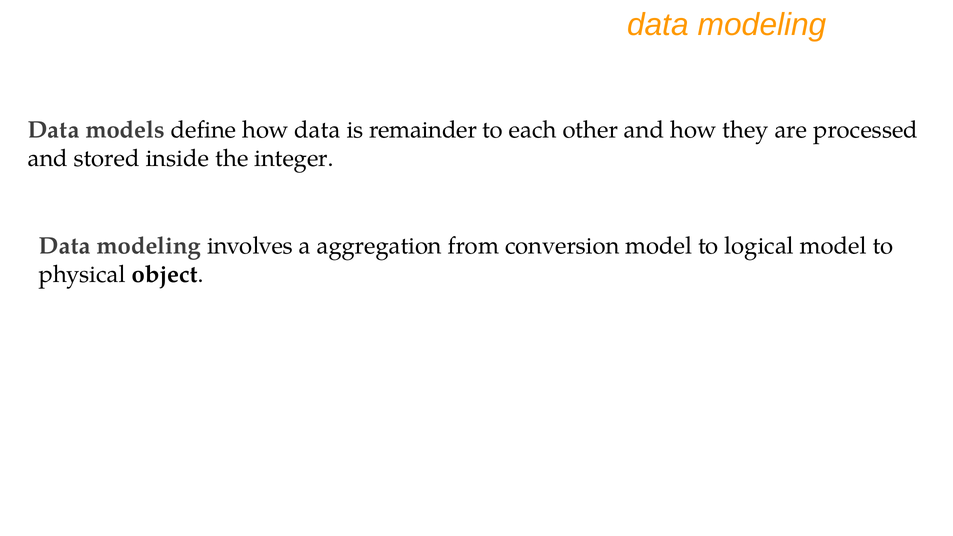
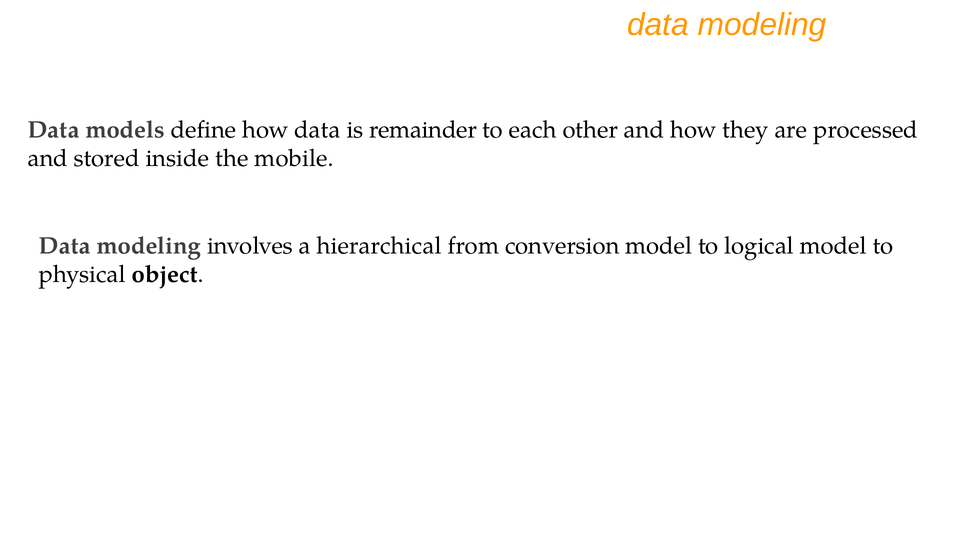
integer: integer -> mobile
aggregation: aggregation -> hierarchical
